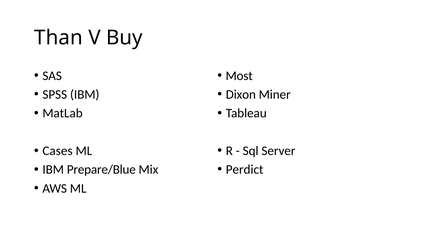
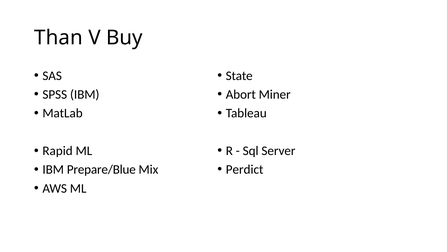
Most: Most -> State
Dixon: Dixon -> Abort
Cases: Cases -> Rapid
